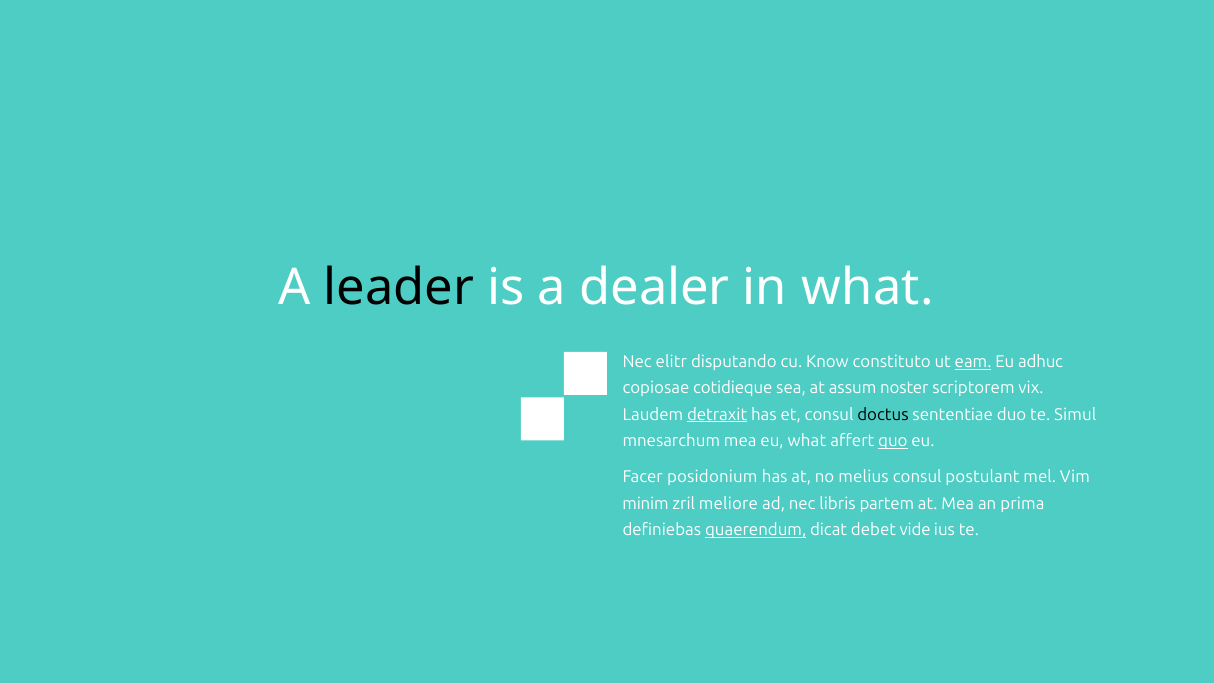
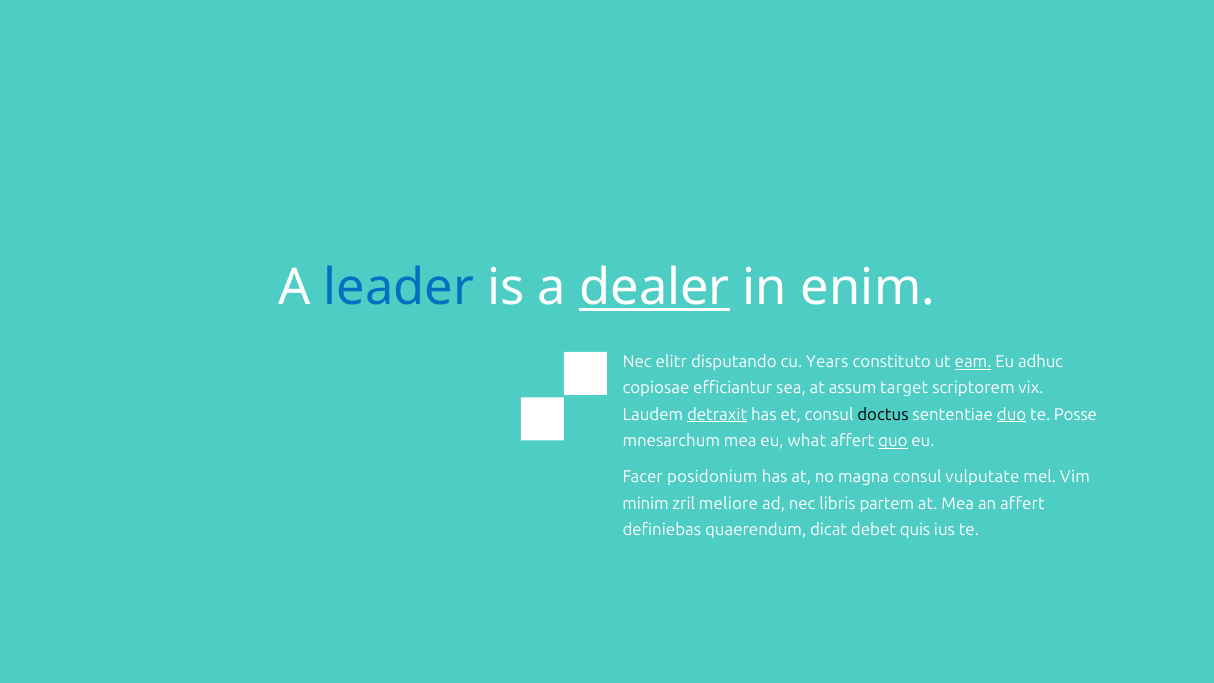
leader colour: black -> blue
dealer underline: none -> present
in what: what -> enim
Know: Know -> Years
cotidieque: cotidieque -> efficiantur
noster: noster -> target
duo underline: none -> present
Simul: Simul -> Posse
melius: melius -> magna
postulant: postulant -> vulputate
an prima: prima -> affert
quaerendum underline: present -> none
vide: vide -> quis
